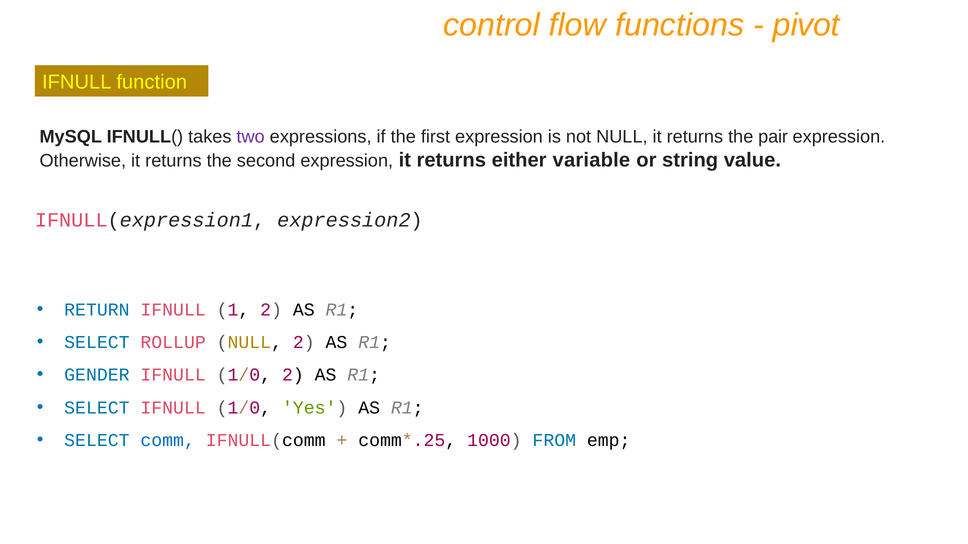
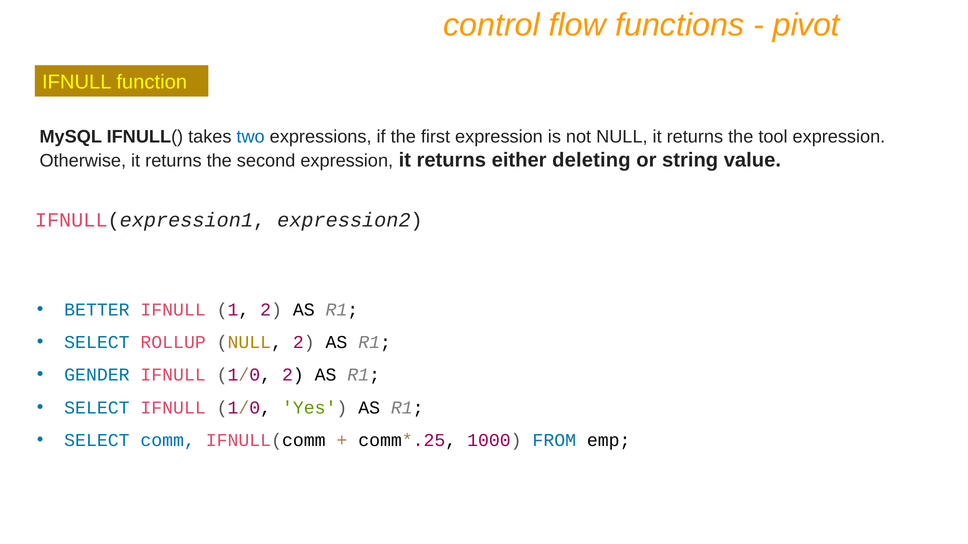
two colour: purple -> blue
pair: pair -> tool
variable: variable -> deleting
RETURN: RETURN -> BETTER
